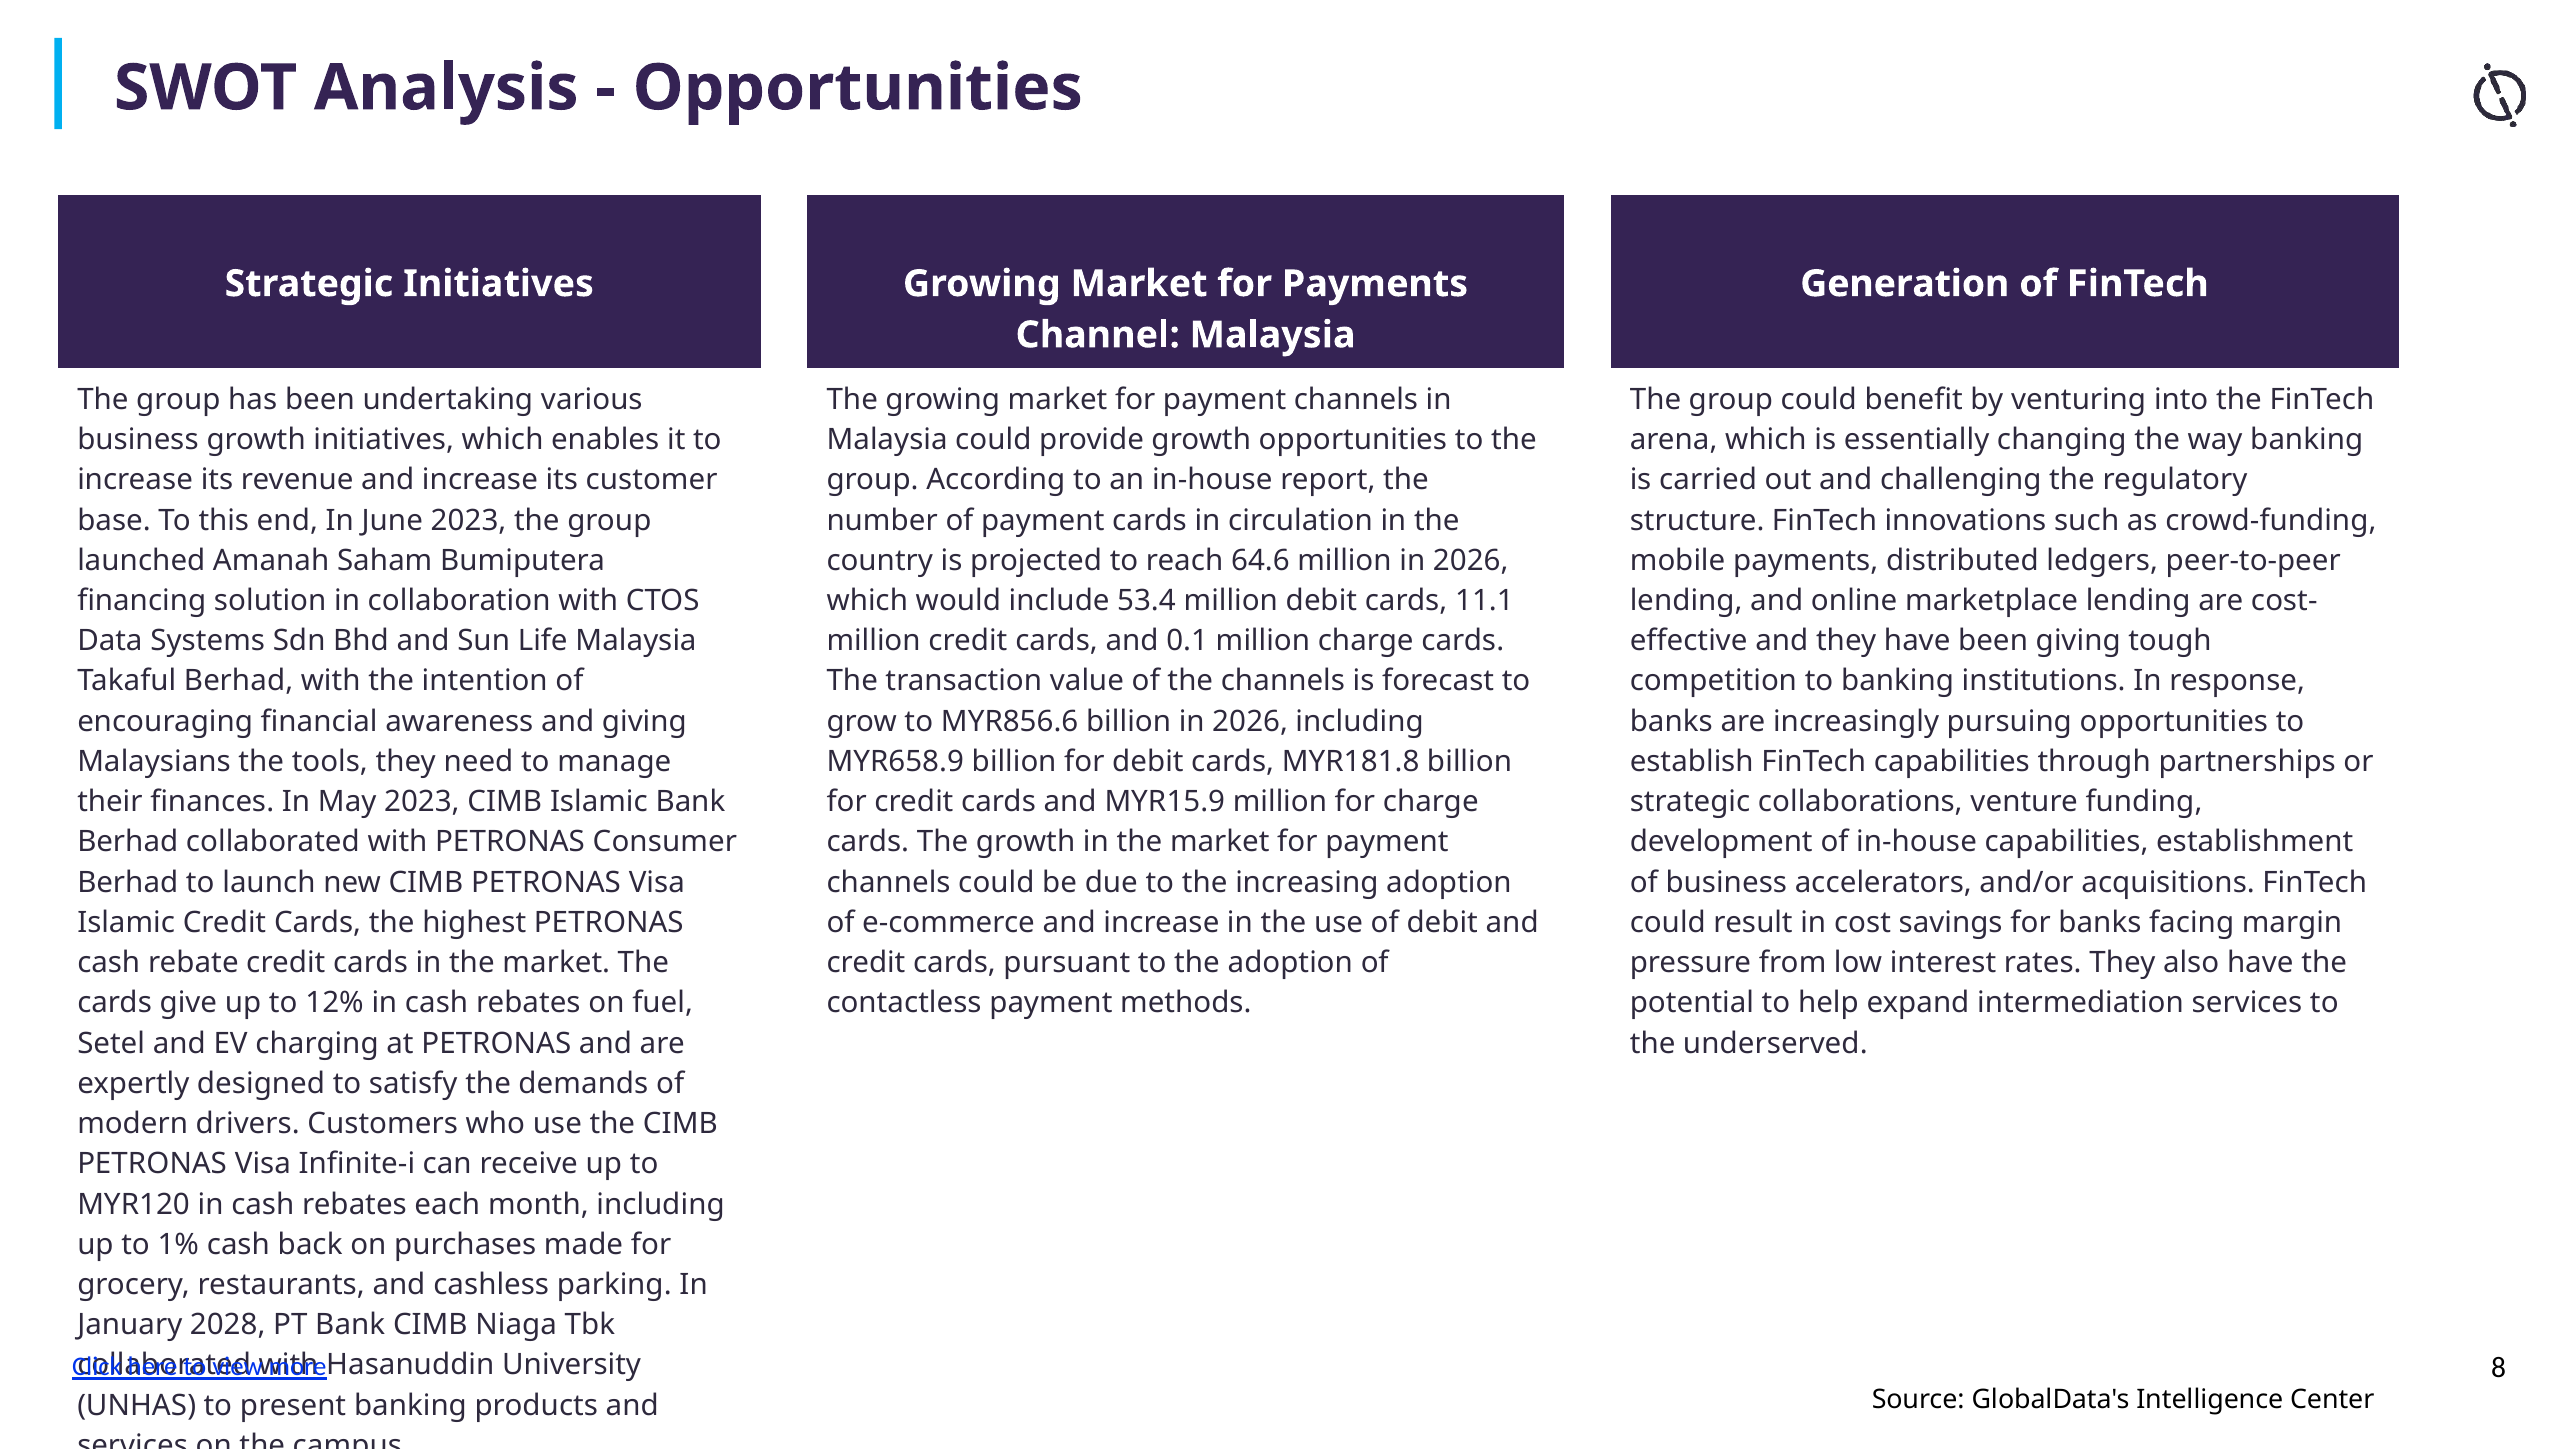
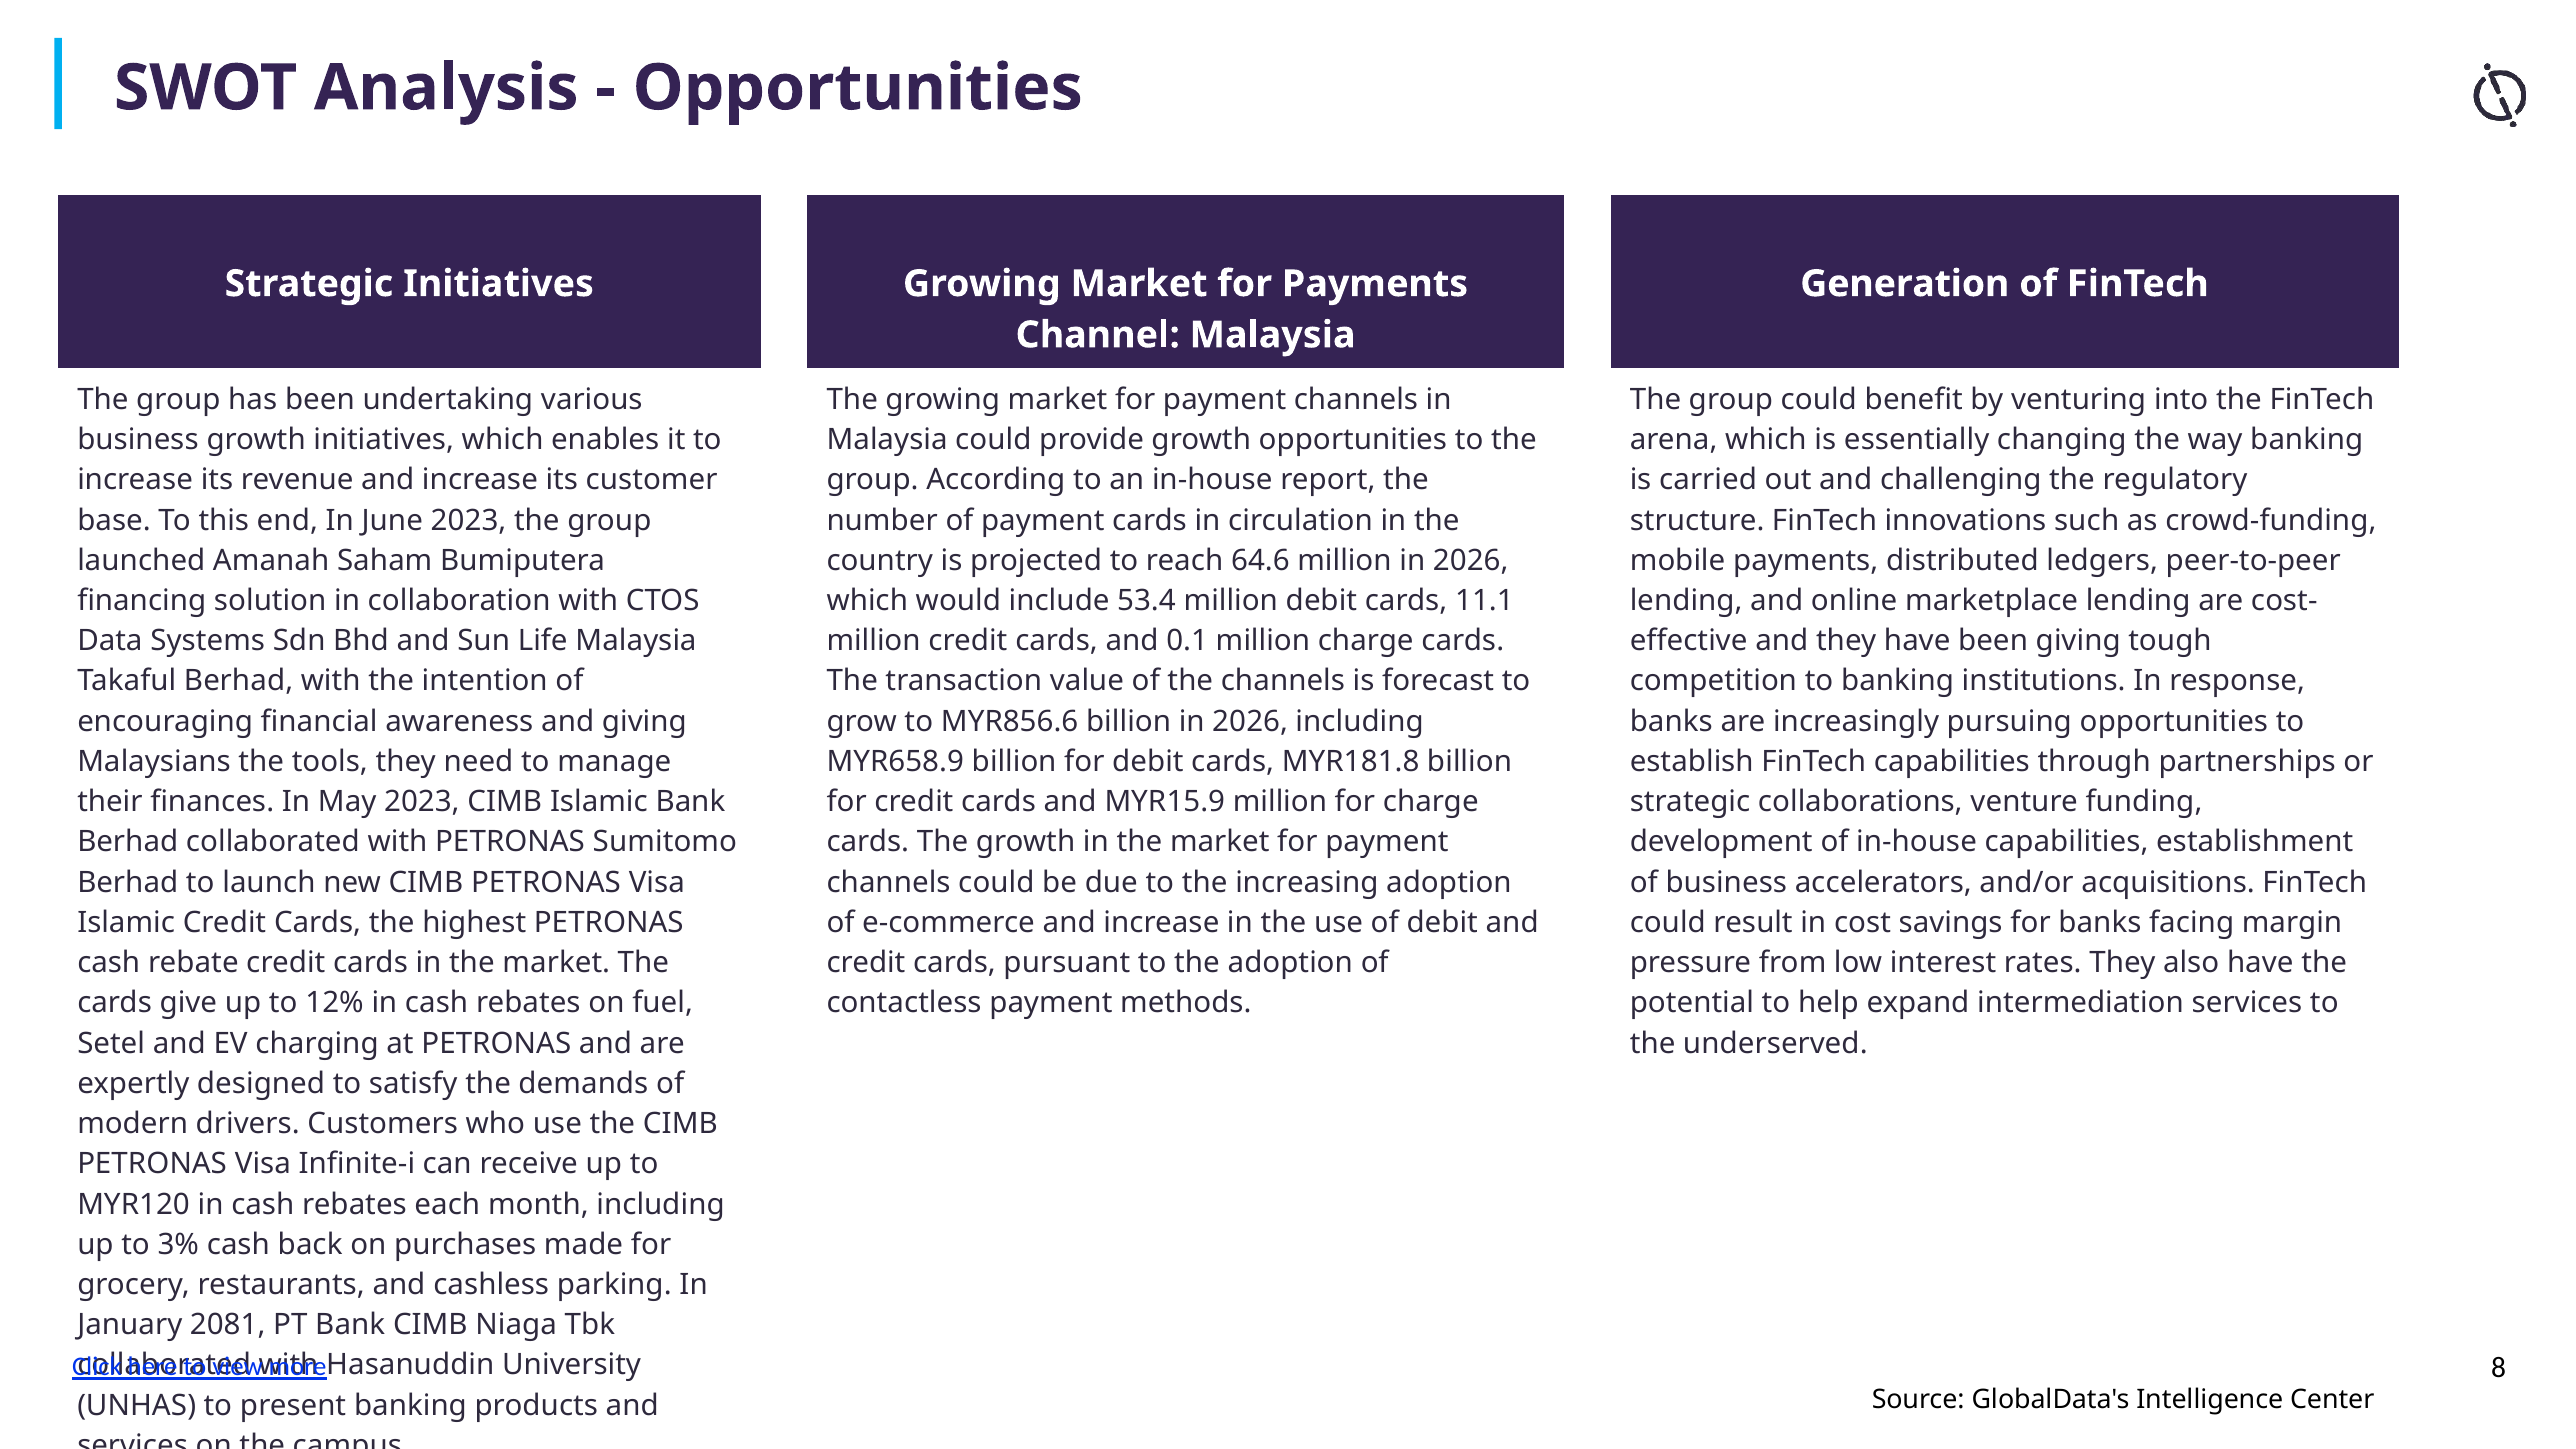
Consumer: Consumer -> Sumitomo
1%: 1% -> 3%
2028: 2028 -> 2081
